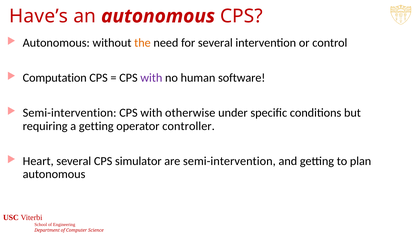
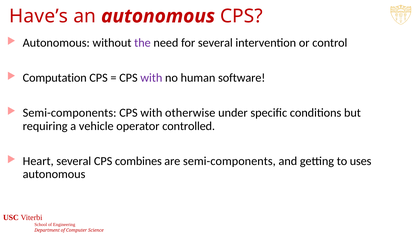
the colour: orange -> purple
Semi-intervention at (70, 113): Semi-intervention -> Semi-components
a getting: getting -> vehicle
controller: controller -> controlled
simulator: simulator -> combines
are semi-intervention: semi-intervention -> semi-components
plan: plan -> uses
